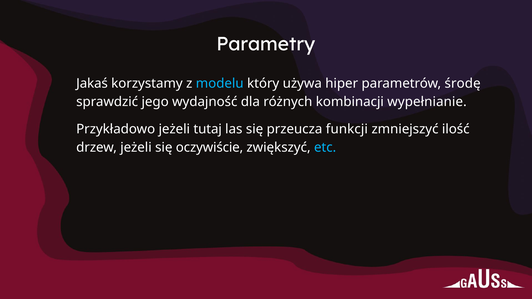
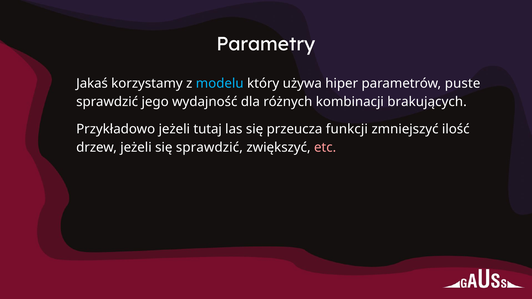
środę: środę -> puste
wypełnianie: wypełnianie -> brakujących
się oczywiście: oczywiście -> sprawdzić
etc colour: light blue -> pink
